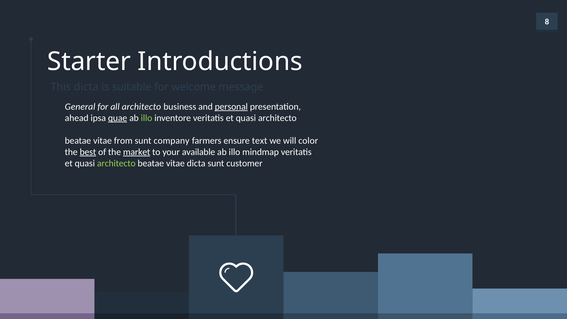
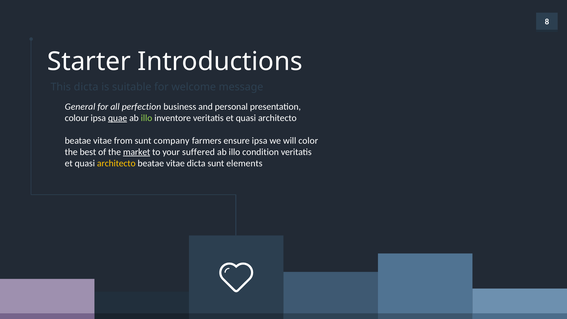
all architecto: architecto -> perfection
personal underline: present -> none
ahead: ahead -> colour
ensure text: text -> ipsa
best underline: present -> none
available: available -> suffered
mindmap: mindmap -> condition
architecto at (116, 163) colour: light green -> yellow
customer: customer -> elements
